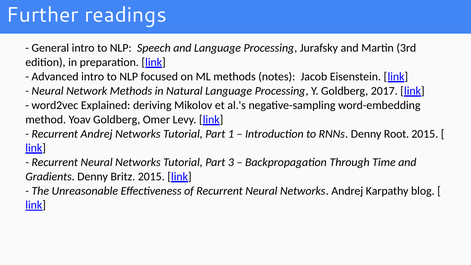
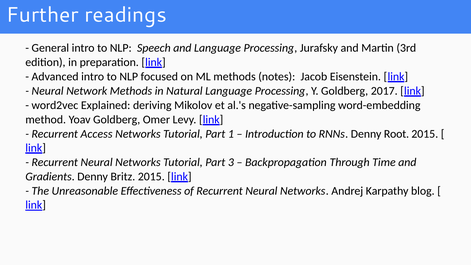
Recurrent Andrej: Andrej -> Access
